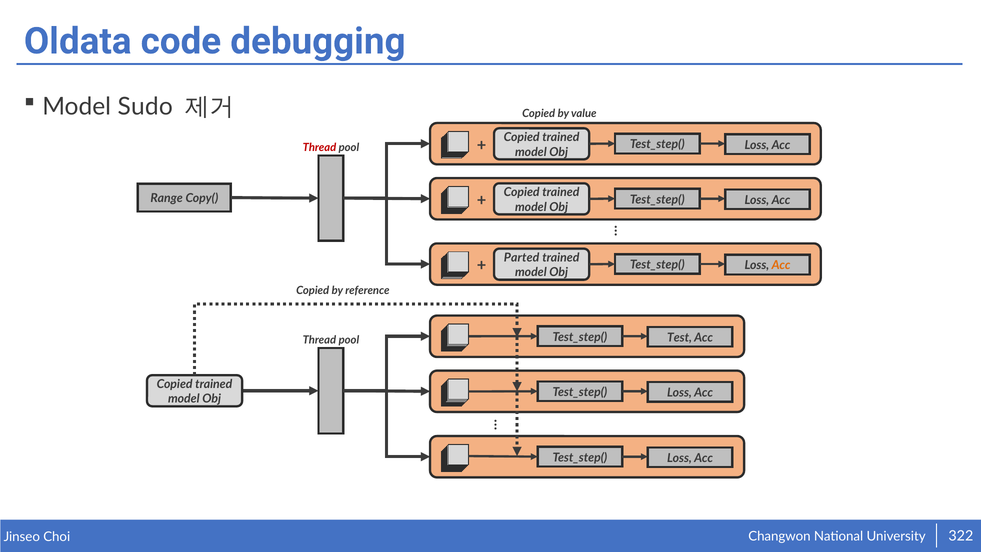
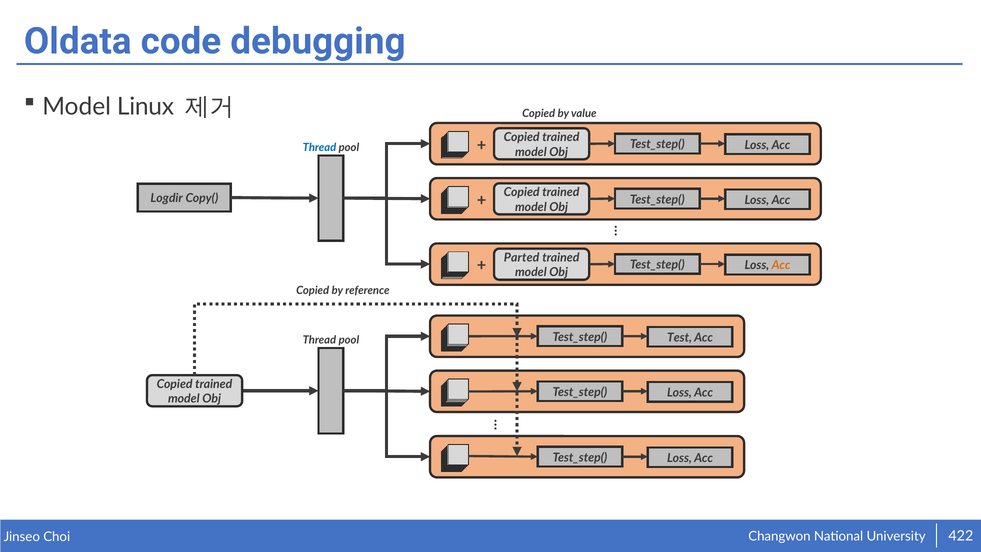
Sudo: Sudo -> Linux
Thread at (319, 147) colour: red -> blue
Range: Range -> Logdir
322: 322 -> 422
